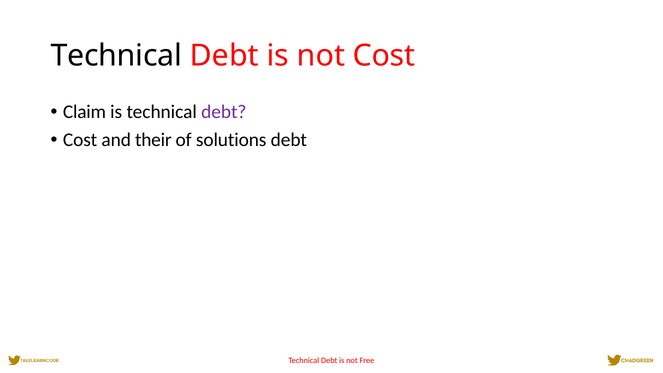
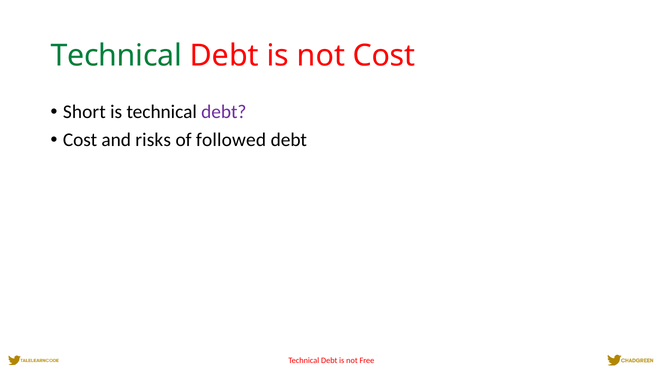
Technical at (116, 56) colour: black -> green
Claim: Claim -> Short
their: their -> risks
solutions: solutions -> followed
